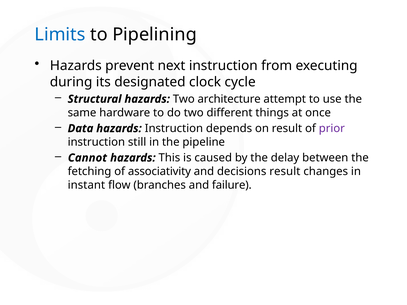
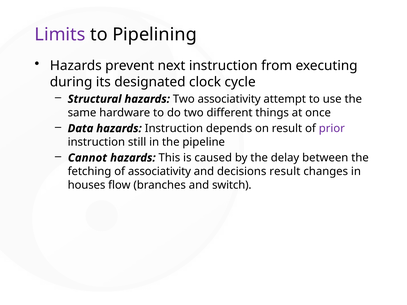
Limits colour: blue -> purple
Two architecture: architecture -> associativity
instant: instant -> houses
failure: failure -> switch
